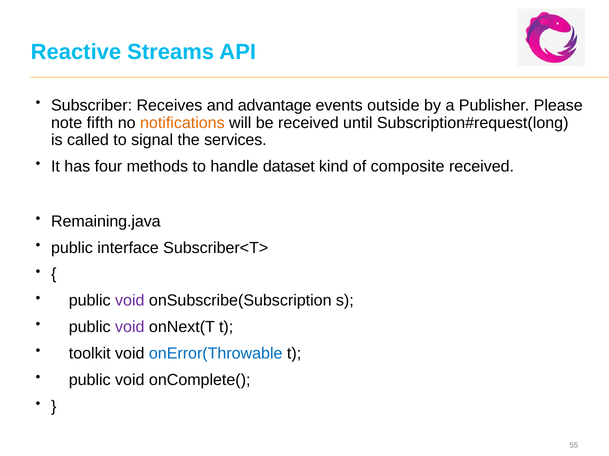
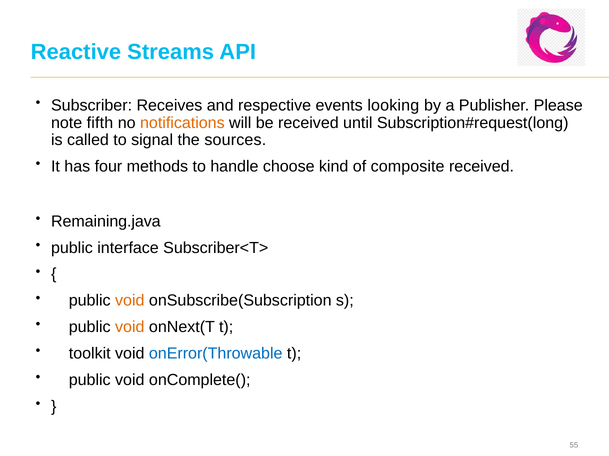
advantage: advantage -> respective
outside: outside -> looking
services: services -> sources
dataset: dataset -> choose
void at (130, 301) colour: purple -> orange
void at (130, 328) colour: purple -> orange
